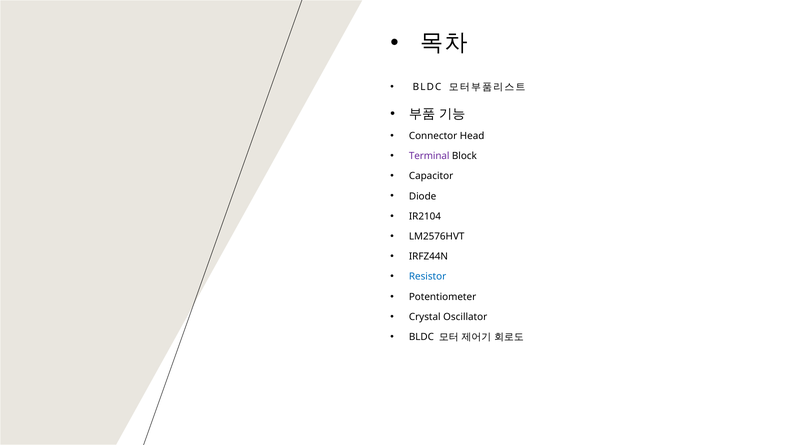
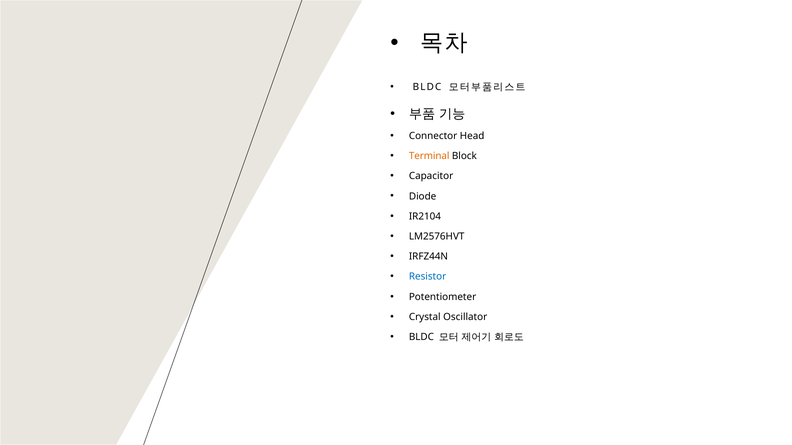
Terminal colour: purple -> orange
